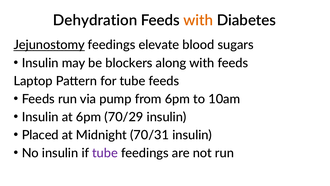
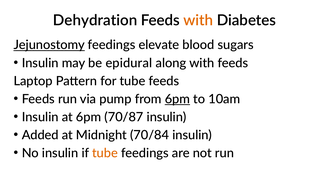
blockers: blockers -> epidural
6pm at (177, 99) underline: none -> present
70/29: 70/29 -> 70/87
Placed: Placed -> Added
70/31: 70/31 -> 70/84
tube at (105, 153) colour: purple -> orange
